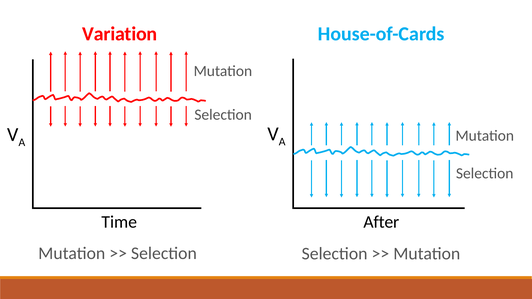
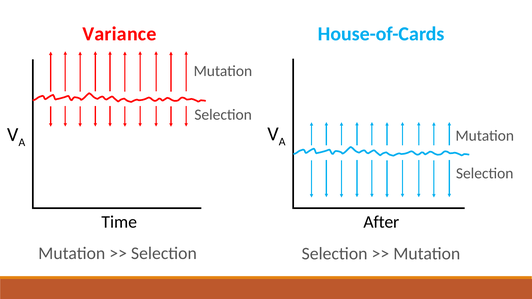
Variation: Variation -> Variance
